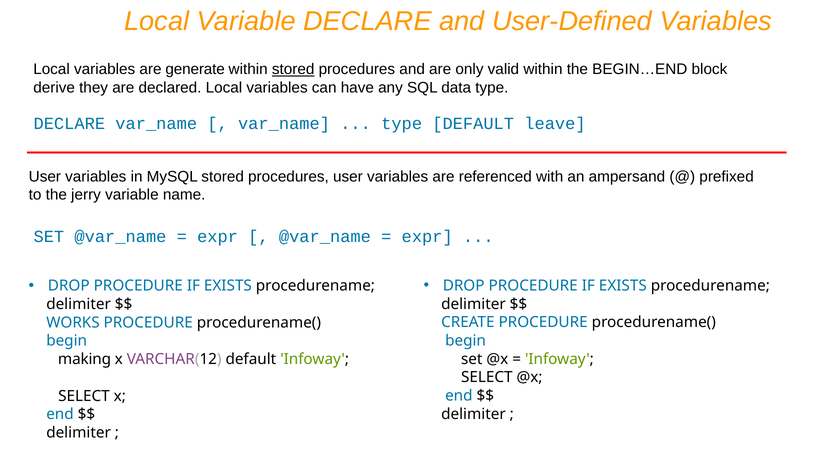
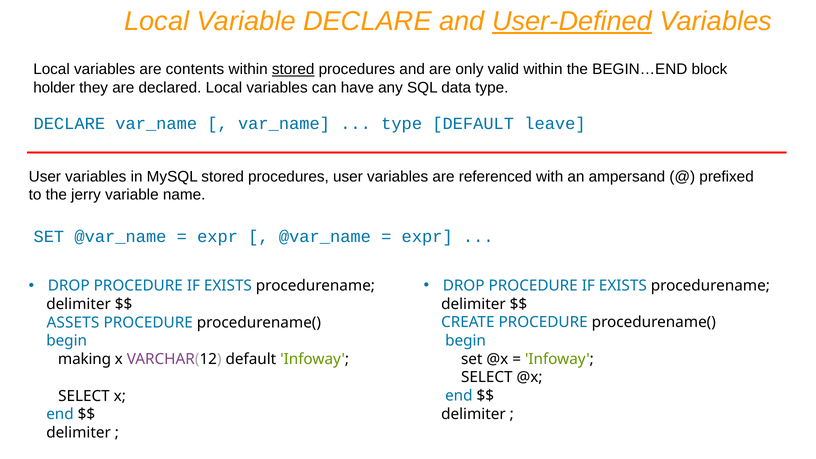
User-Defined underline: none -> present
generate: generate -> contents
derive: derive -> holder
WORKS: WORKS -> ASSETS
